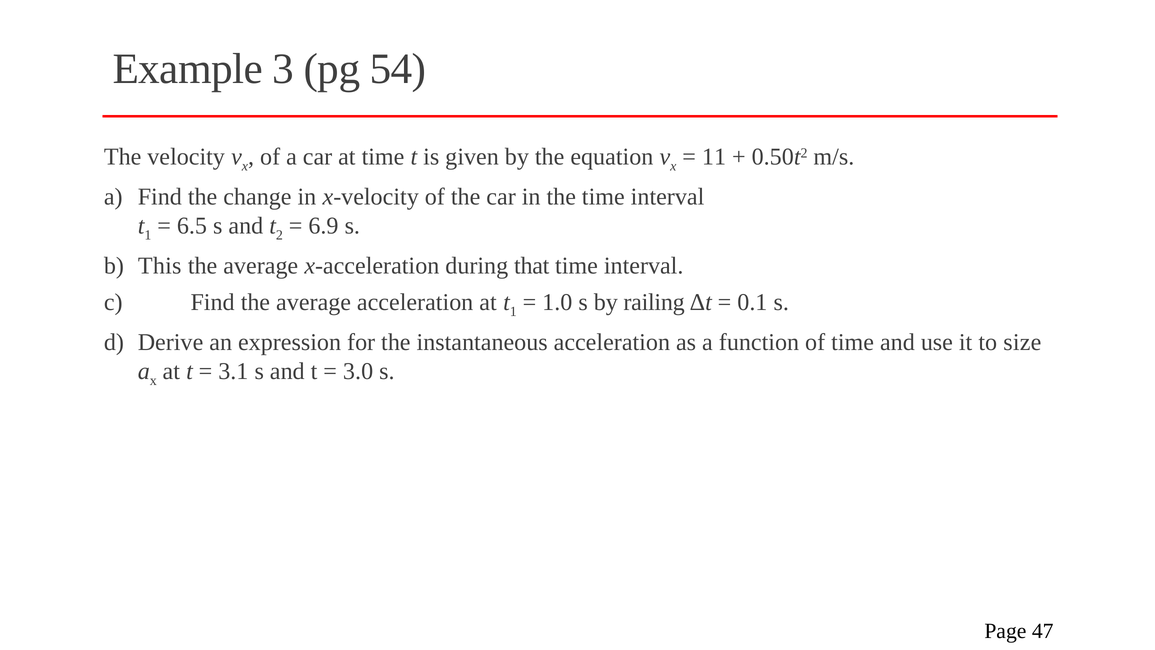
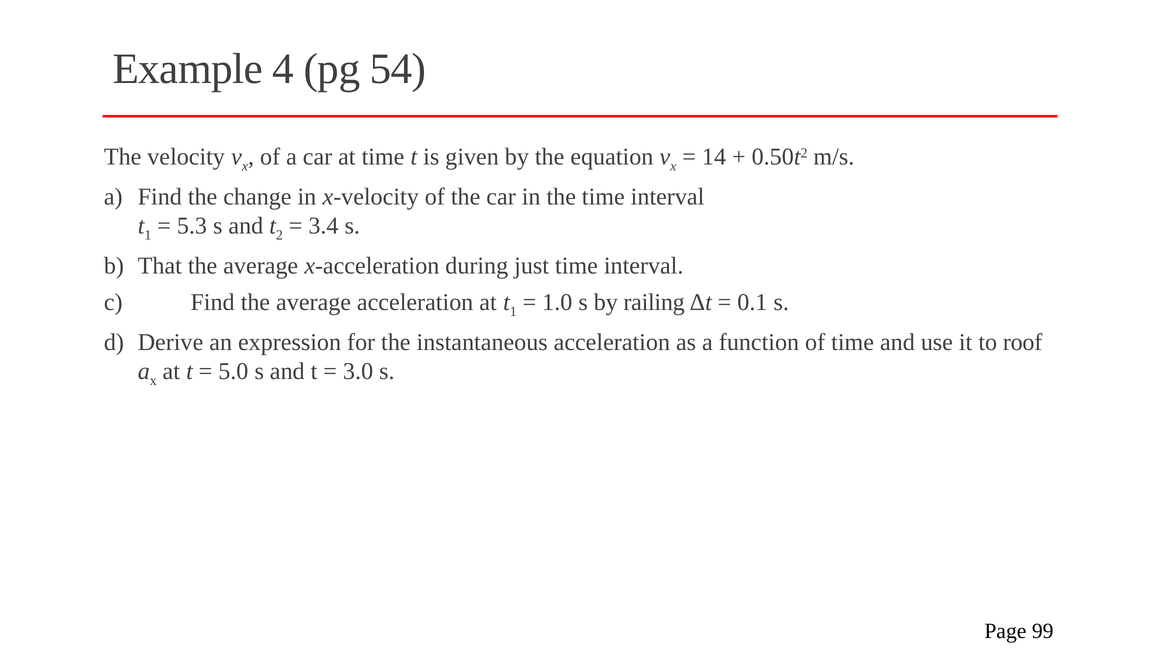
3: 3 -> 4
11: 11 -> 14
6.5: 6.5 -> 5.3
6.9: 6.9 -> 3.4
This: This -> That
that: that -> just
size: size -> roof
3.1: 3.1 -> 5.0
47: 47 -> 99
